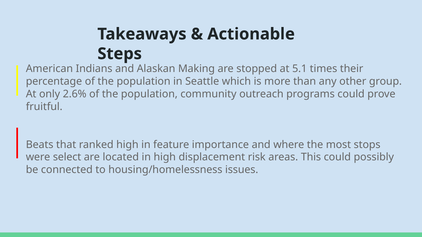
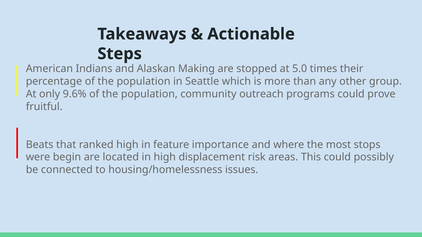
5.1: 5.1 -> 5.0
2.6%: 2.6% -> 9.6%
select: select -> begin
